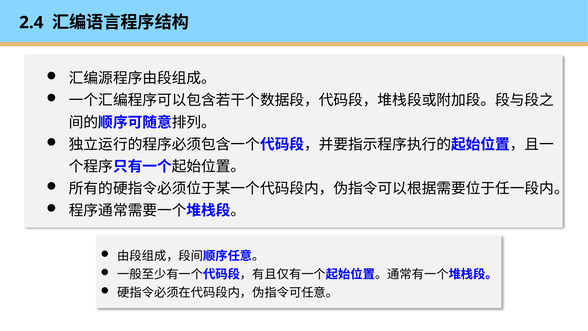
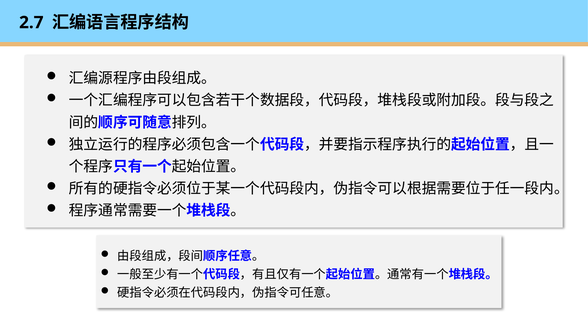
2.4: 2.4 -> 2.7
